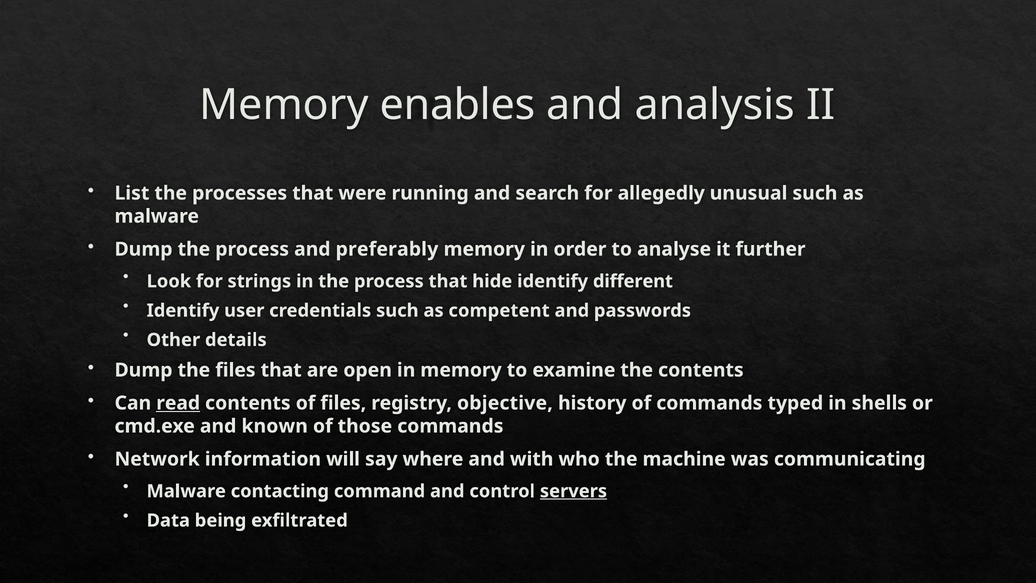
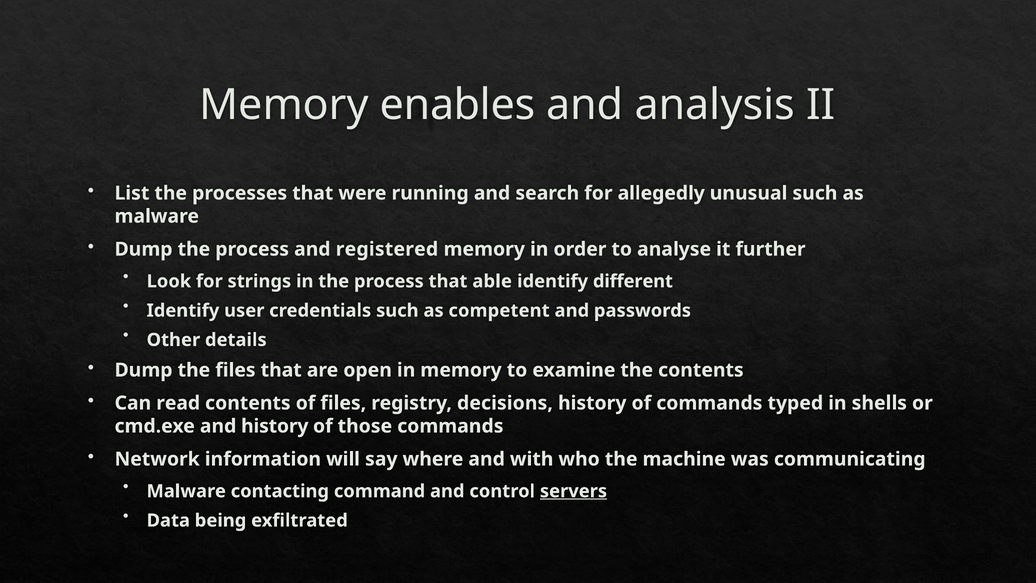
preferably: preferably -> registered
hide: hide -> able
read underline: present -> none
objective: objective -> decisions
and known: known -> history
